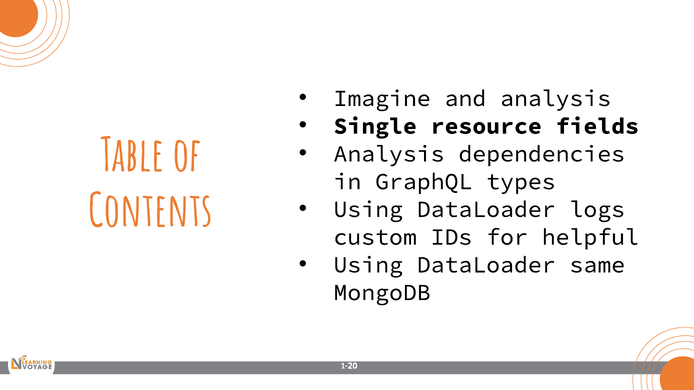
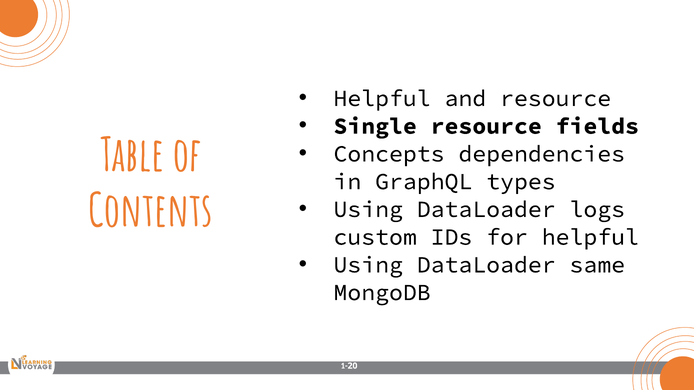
Imagine at (382, 98): Imagine -> Helpful
and analysis: analysis -> resource
Analysis at (389, 154): Analysis -> Concepts
